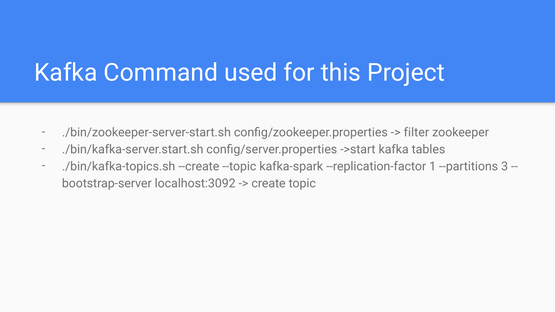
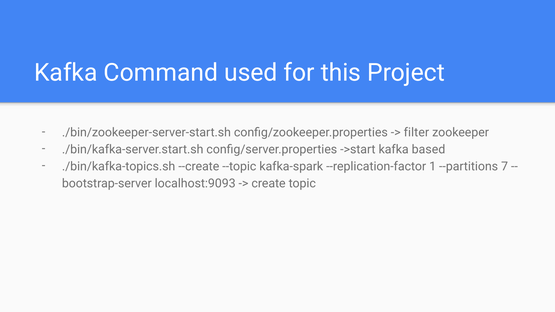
tables: tables -> based
3: 3 -> 7
localhost:3092: localhost:3092 -> localhost:9093
